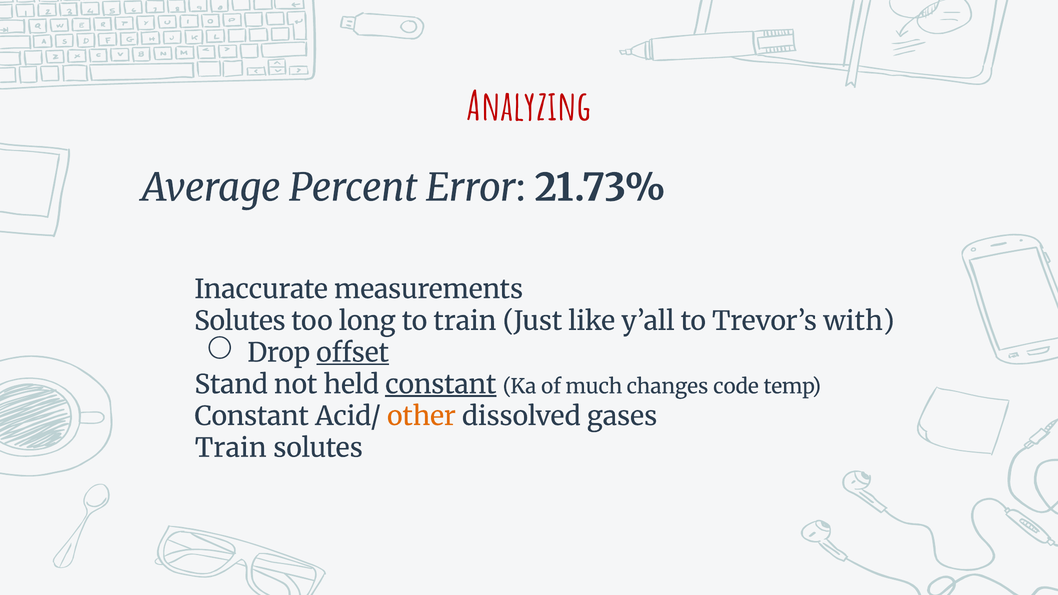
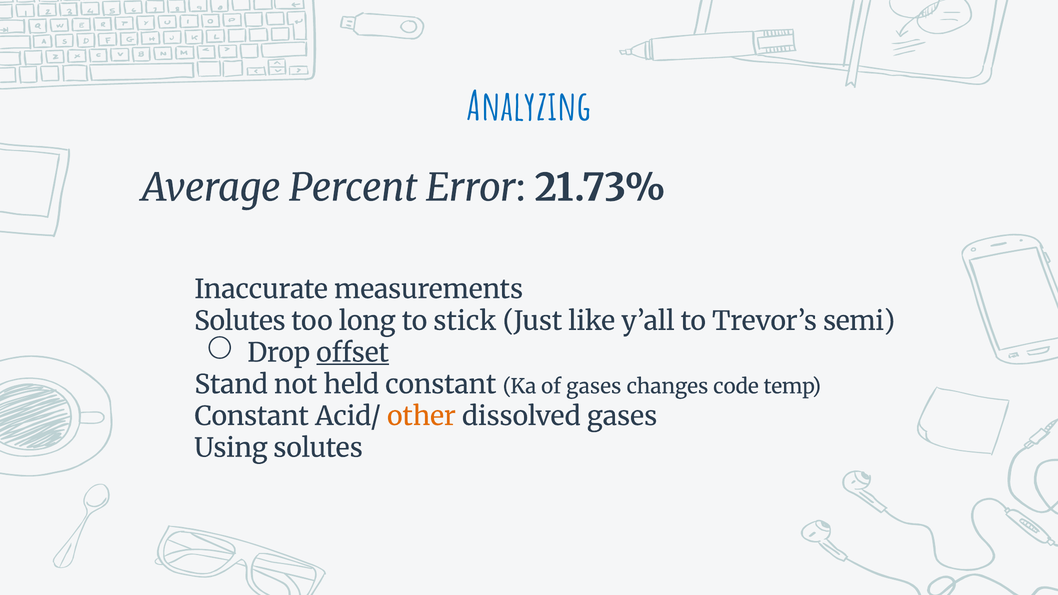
Analyzing colour: red -> blue
to train: train -> stick
with: with -> semi
constant at (441, 385) underline: present -> none
of much: much -> gases
Train at (231, 448): Train -> Using
